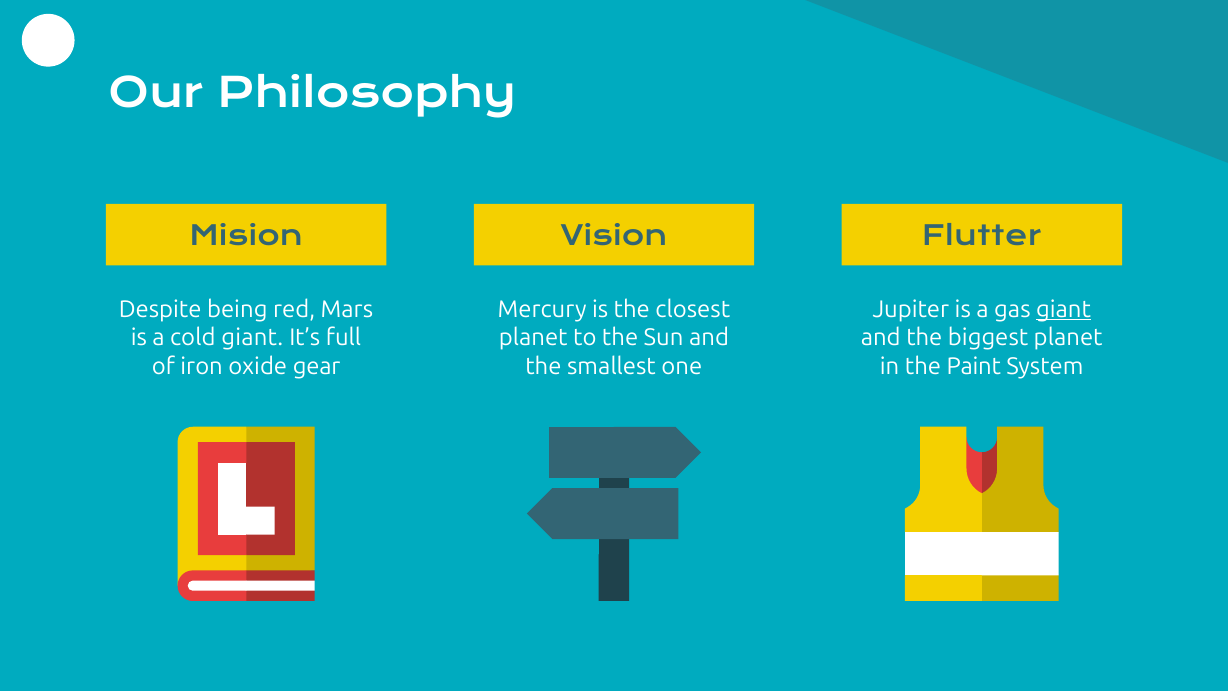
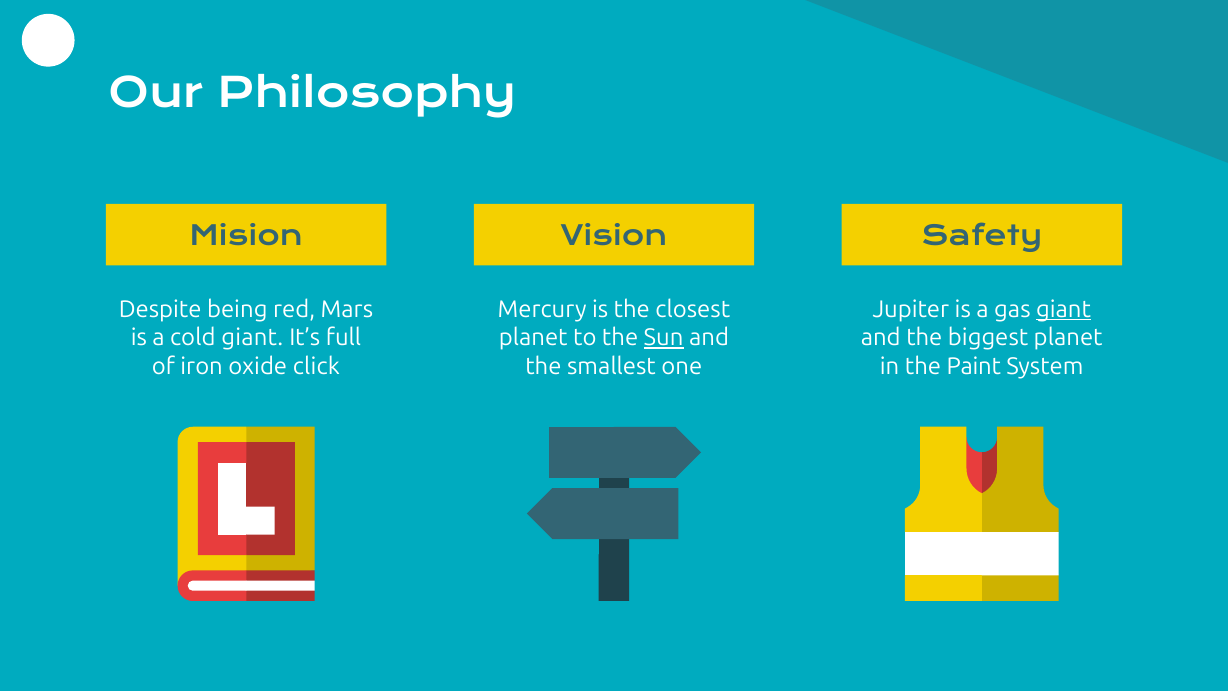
Flutter: Flutter -> Safety
Sun underline: none -> present
gear: gear -> click
